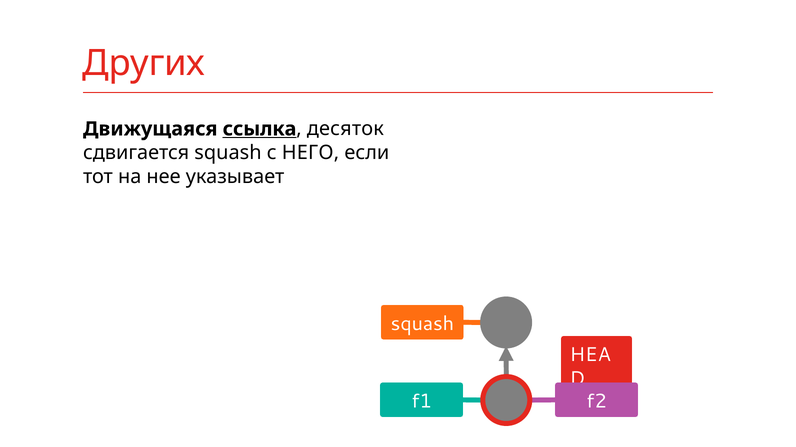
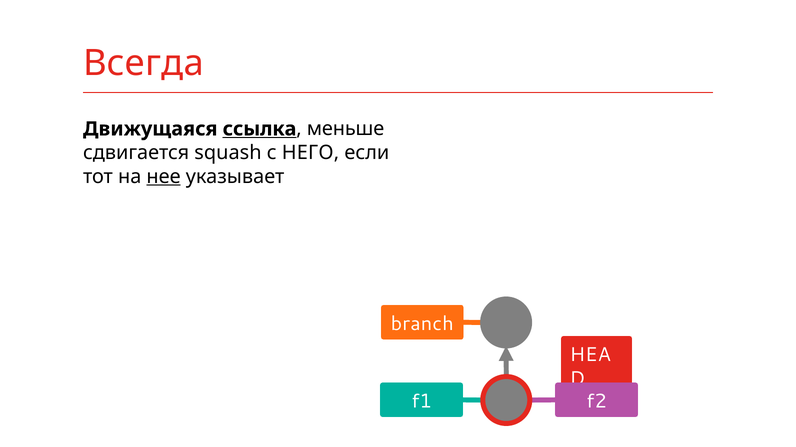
Других: Других -> Всегда
десяток: десяток -> меньше
нее underline: none -> present
squash at (422, 324): squash -> branch
